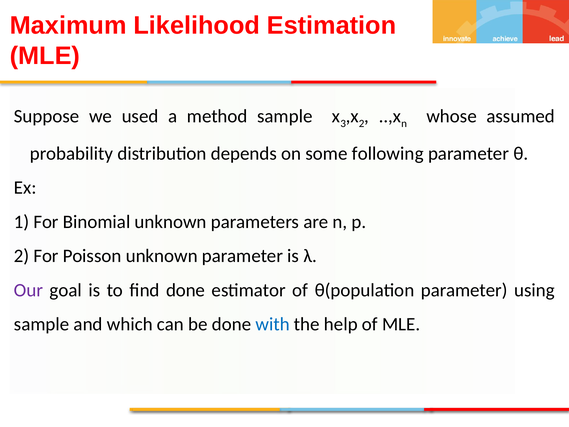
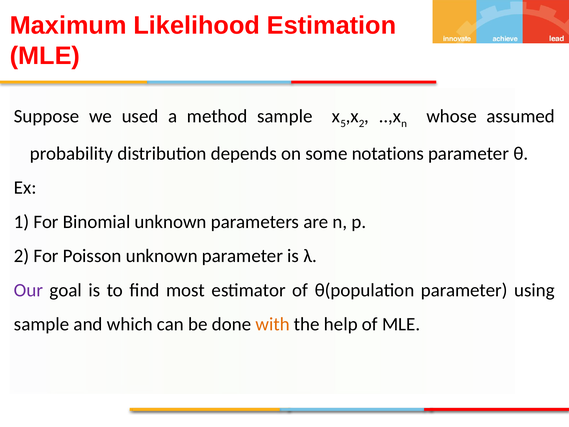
3: 3 -> 5
following: following -> notations
find done: done -> most
with colour: blue -> orange
